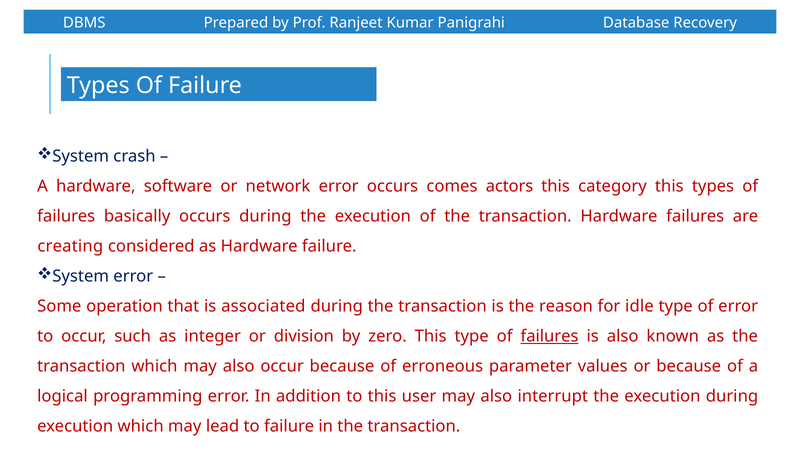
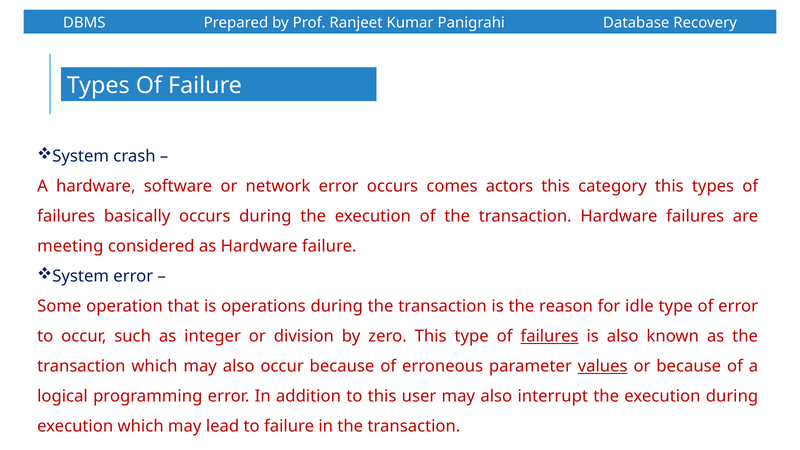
creating: creating -> meeting
associated: associated -> operations
values underline: none -> present
